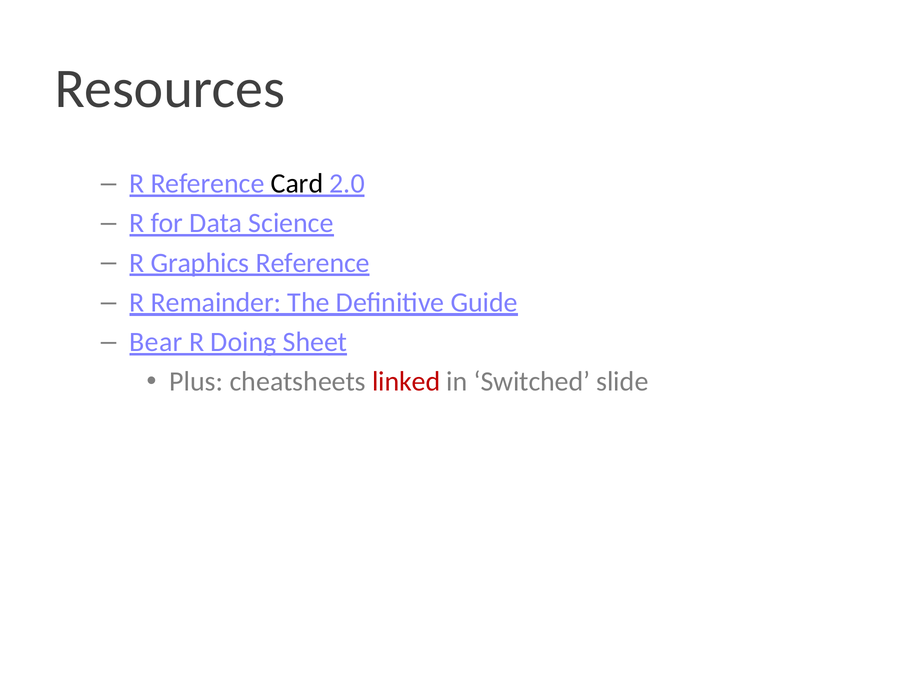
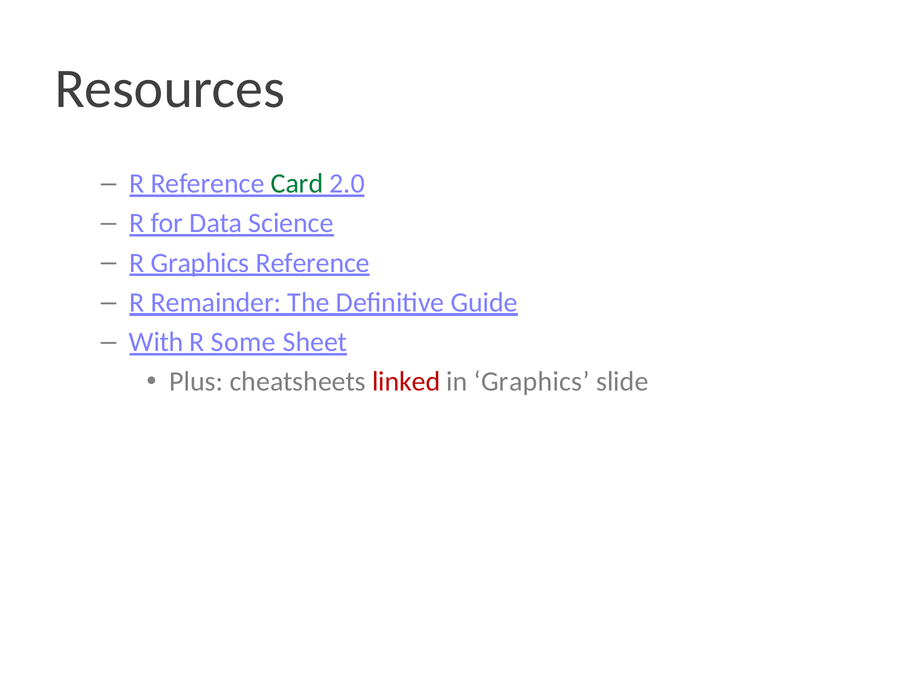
Card colour: black -> green
Bear: Bear -> With
Doing: Doing -> Some
in Switched: Switched -> Graphics
